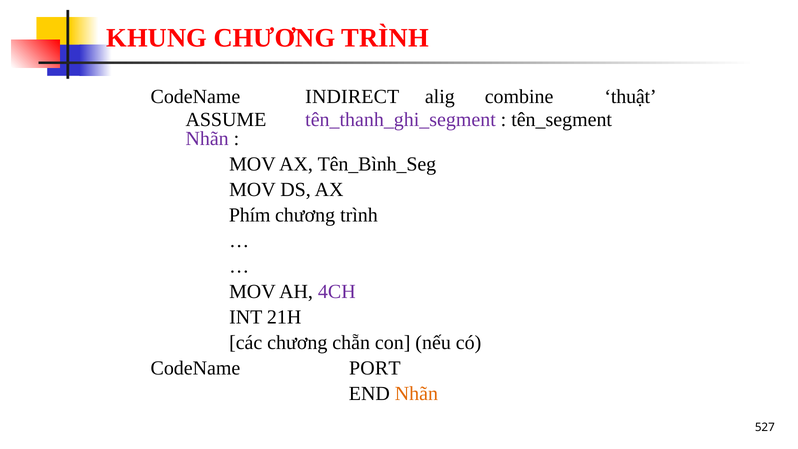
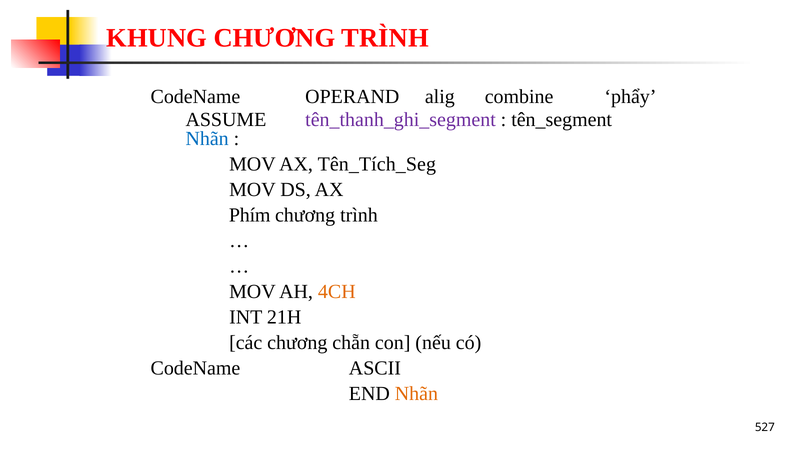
INDIRECT: INDIRECT -> OPERAND
thuật: thuật -> phẩy
Nhãn at (207, 139) colour: purple -> blue
Tên_Bình_Seg: Tên_Bình_Seg -> Tên_Tích_Seg
4CH colour: purple -> orange
PORT: PORT -> ASCII
